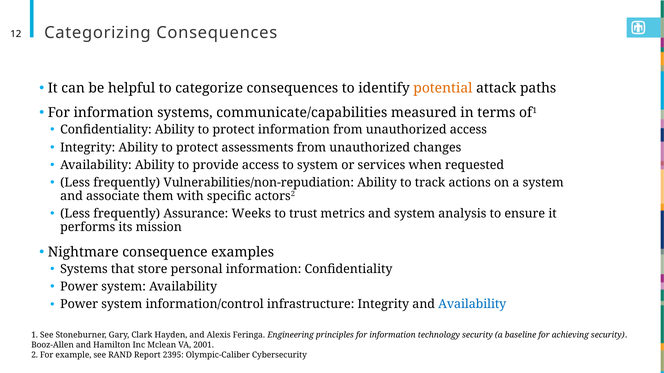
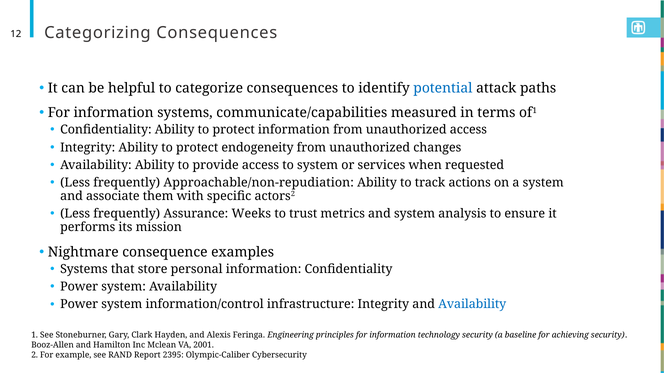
potential colour: orange -> blue
assessments: assessments -> endogeneity
Vulnerabilities/non-repudiation: Vulnerabilities/non-repudiation -> Approachable/non-repudiation
